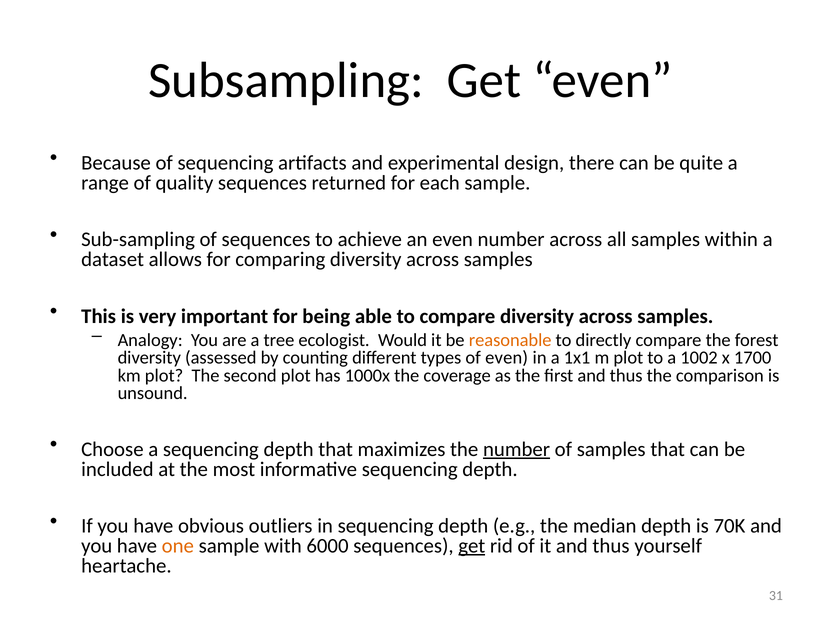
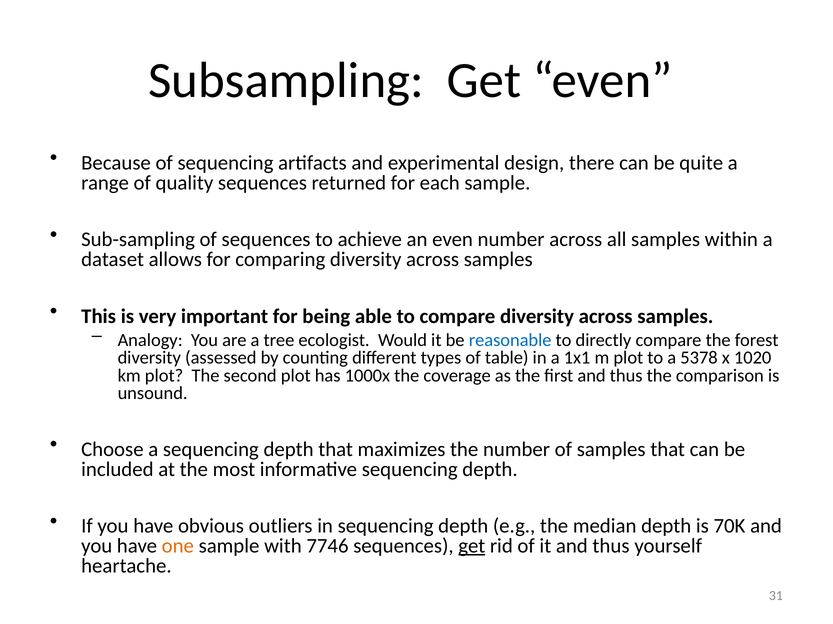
reasonable colour: orange -> blue
of even: even -> table
1002: 1002 -> 5378
1700: 1700 -> 1020
number at (517, 450) underline: present -> none
6000: 6000 -> 7746
